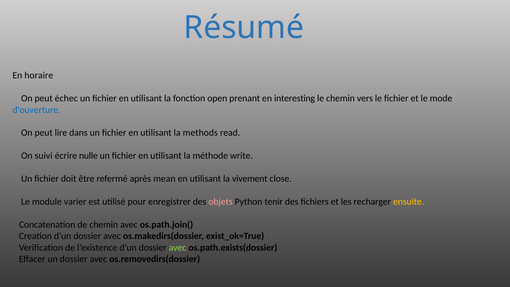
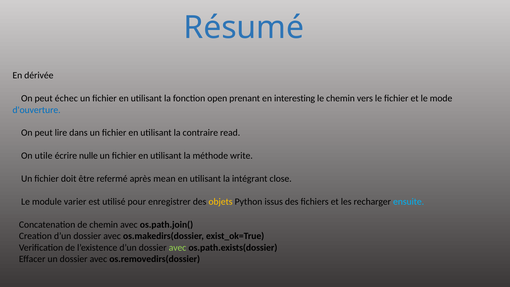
horaire: horaire -> dérivée
methods: methods -> contraire
suivi: suivi -> utile
vivement: vivement -> intégrant
objets colour: pink -> yellow
tenir: tenir -> issus
ensuite colour: yellow -> light blue
